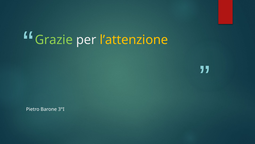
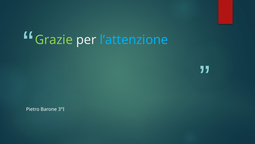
l’attenzione colour: yellow -> light blue
